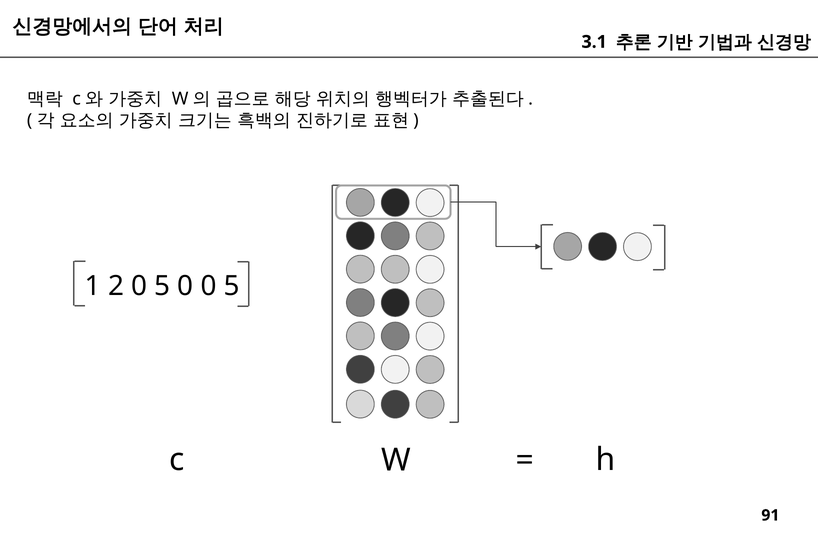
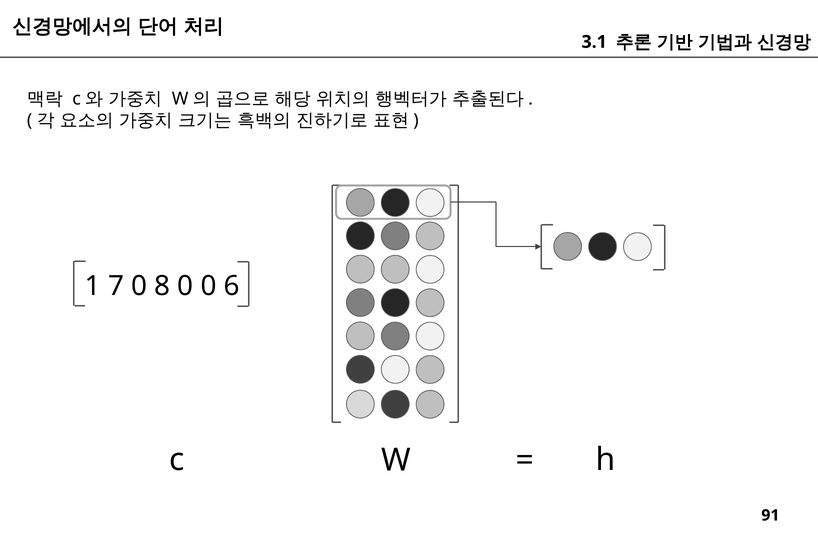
2: 2 -> 7
5 at (162, 286): 5 -> 8
0 0 5: 5 -> 6
